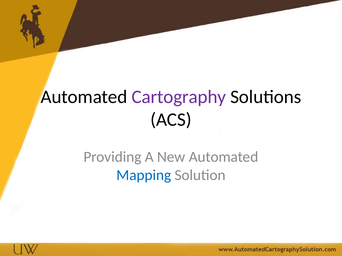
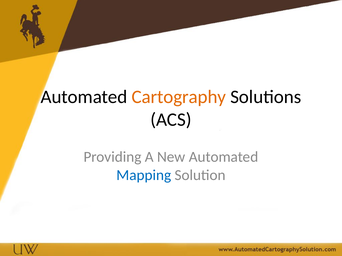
Cartography colour: purple -> orange
